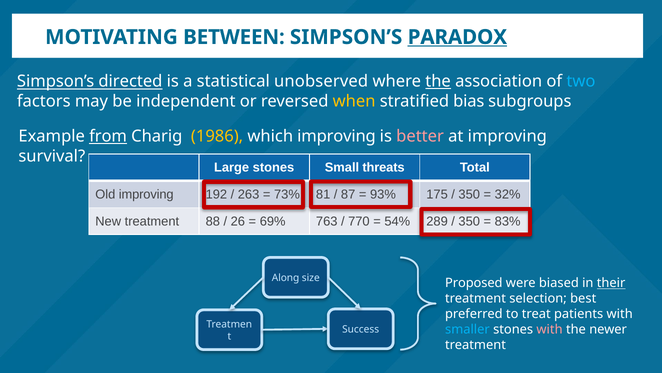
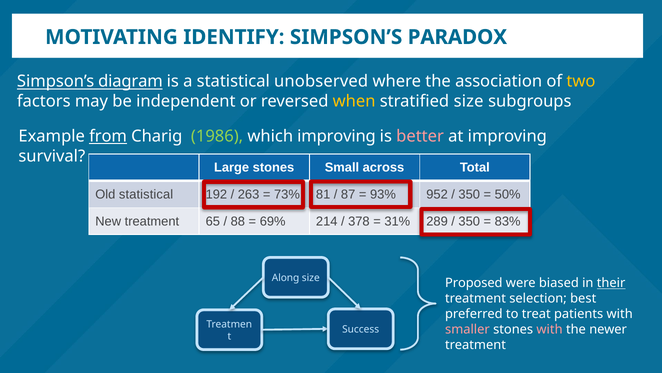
BETWEEN: BETWEEN -> IDENTIFY
PARADOX underline: present -> none
directed: directed -> diagram
the at (438, 81) underline: present -> none
two colour: light blue -> yellow
stratified bias: bias -> size
1986 colour: yellow -> light green
threats: threats -> across
Old improving: improving -> statistical
175: 175 -> 952
32%: 32% -> 50%
88: 88 -> 65
26: 26 -> 88
763: 763 -> 214
770: 770 -> 378
54%: 54% -> 31%
smaller colour: light blue -> pink
